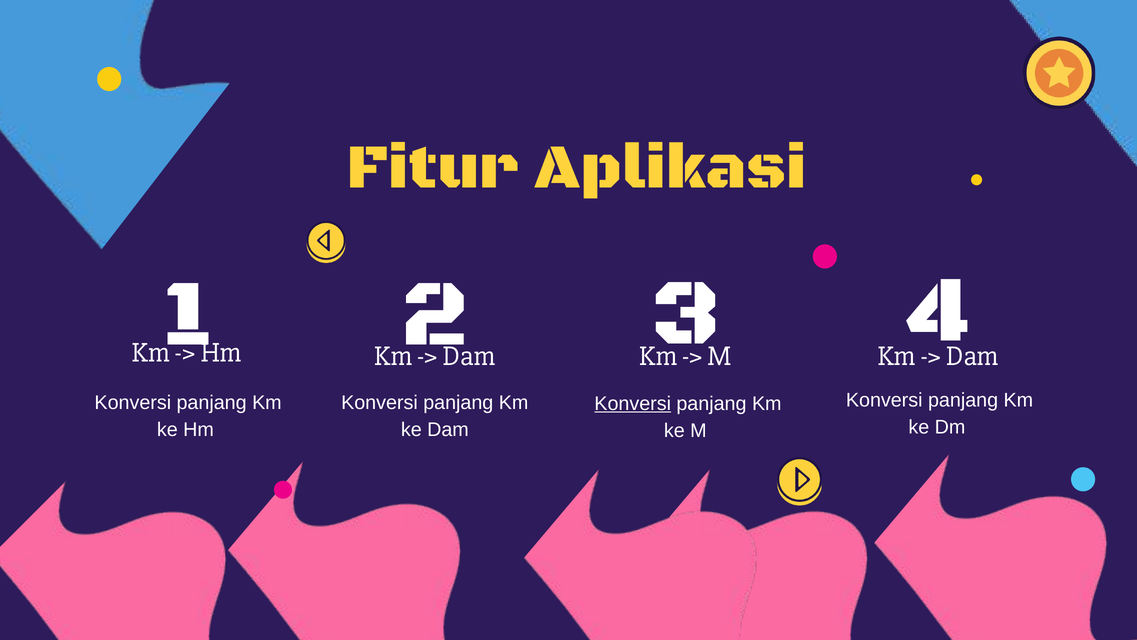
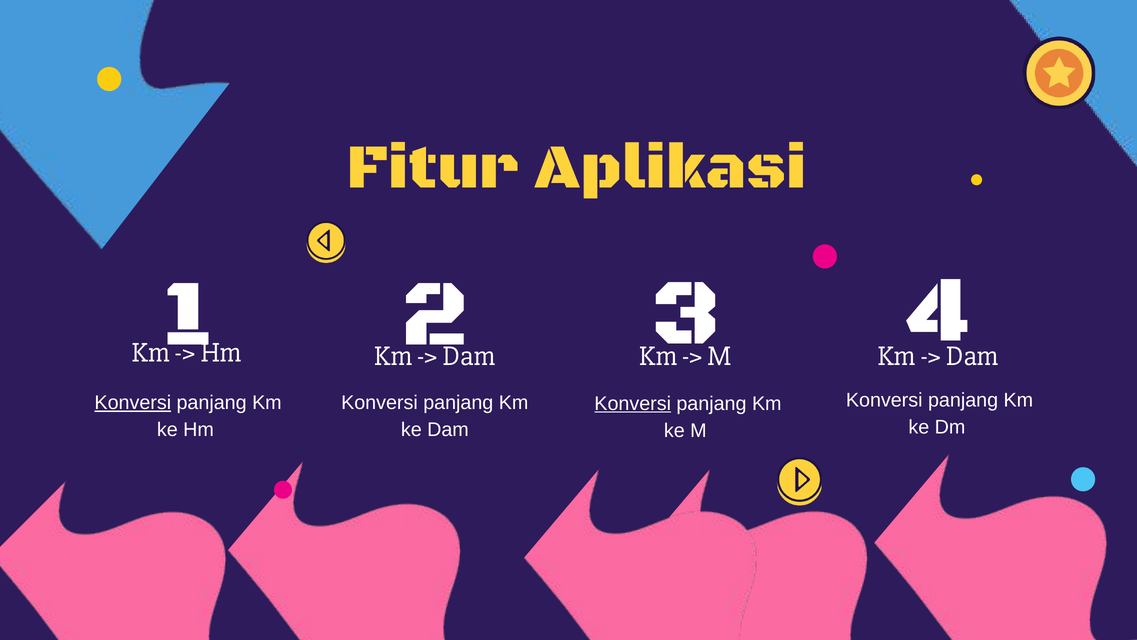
Konversi at (133, 402) underline: none -> present
